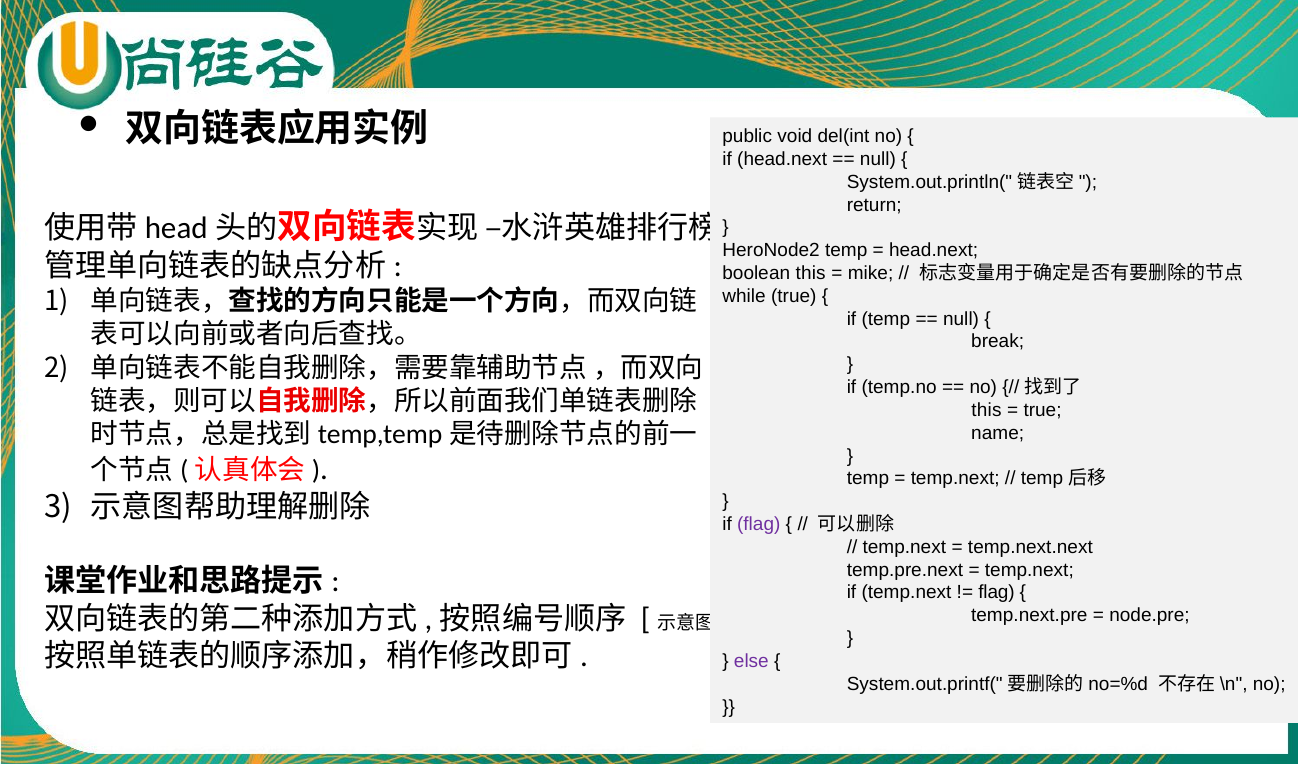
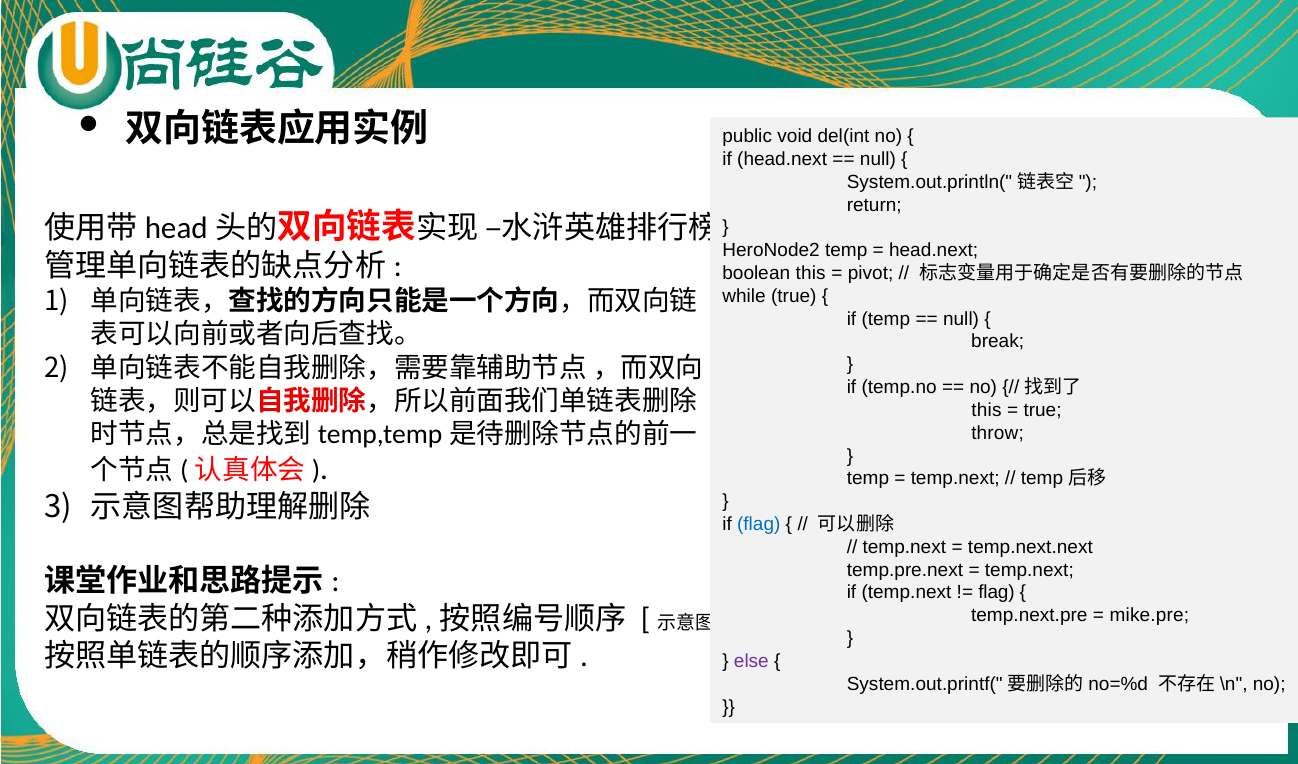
mike: mike -> pivot
name: name -> throw
flag at (759, 524) colour: purple -> blue
node.pre: node.pre -> mike.pre
